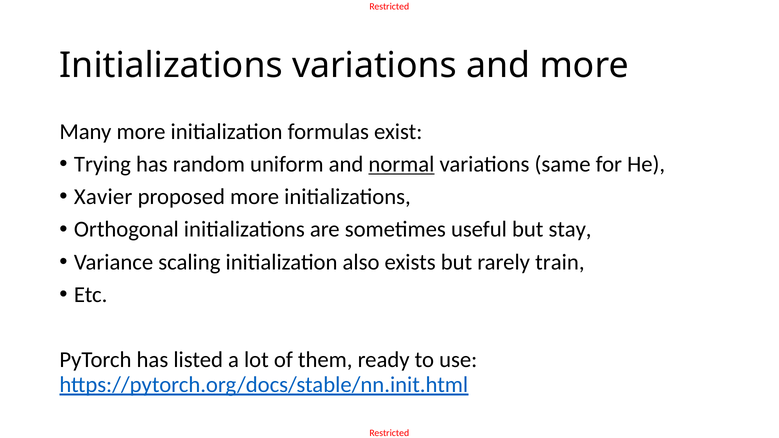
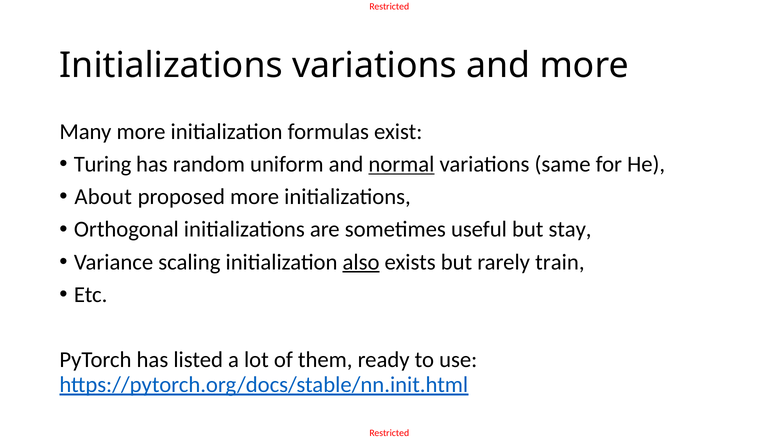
Trying: Trying -> Turing
Xavier: Xavier -> About
also underline: none -> present
